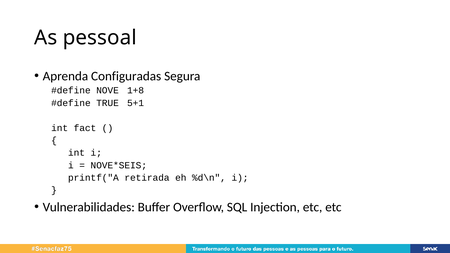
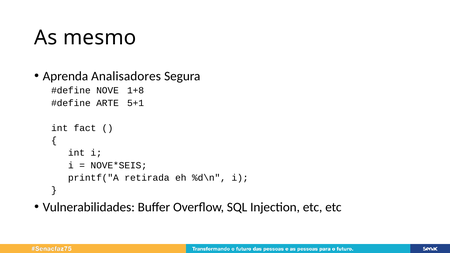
pessoal: pessoal -> mesmo
Configuradas: Configuradas -> Analisadores
TRUE: TRUE -> ARTE
